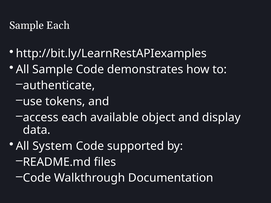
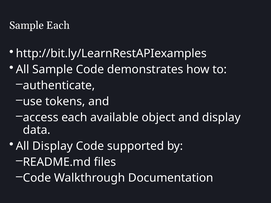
All System: System -> Display
